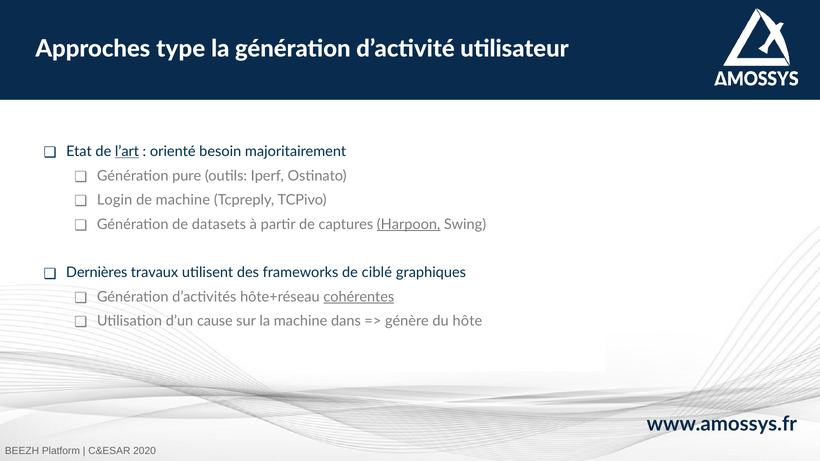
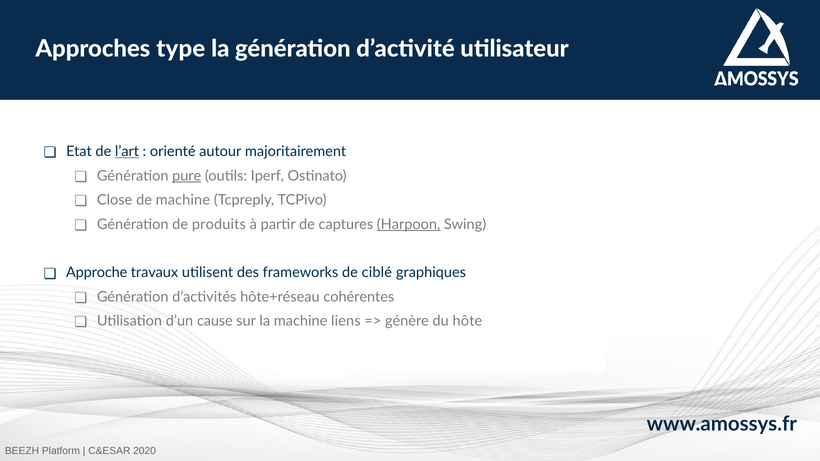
besoin: besoin -> autour
pure underline: none -> present
Login: Login -> Close
datasets: datasets -> produits
Dernières: Dernières -> Approche
cohérentes underline: present -> none
dans: dans -> liens
